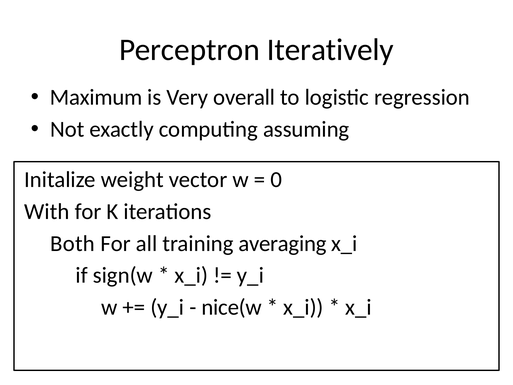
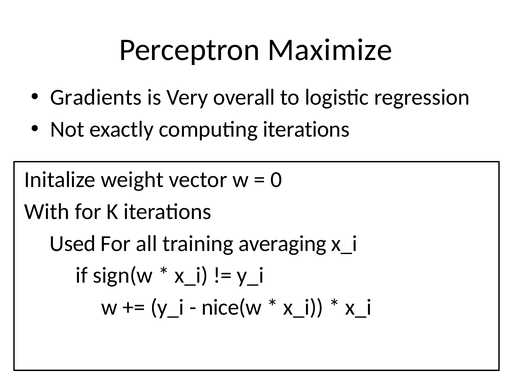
Iteratively: Iteratively -> Maximize
Maximum: Maximum -> Gradients
computing assuming: assuming -> iterations
Both: Both -> Used
